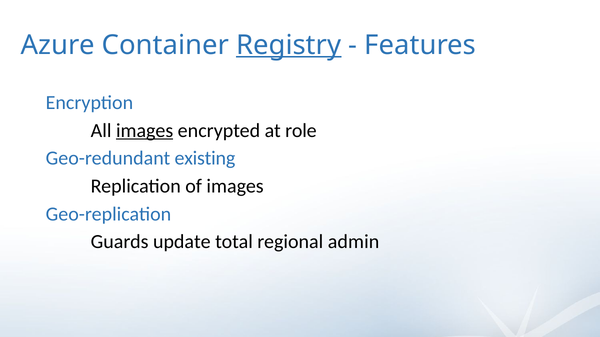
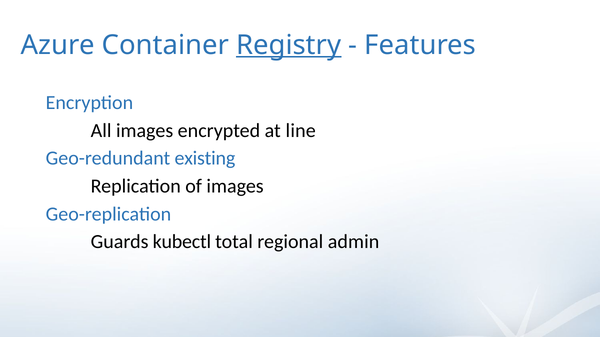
images at (145, 131) underline: present -> none
role: role -> line
update: update -> kubectl
